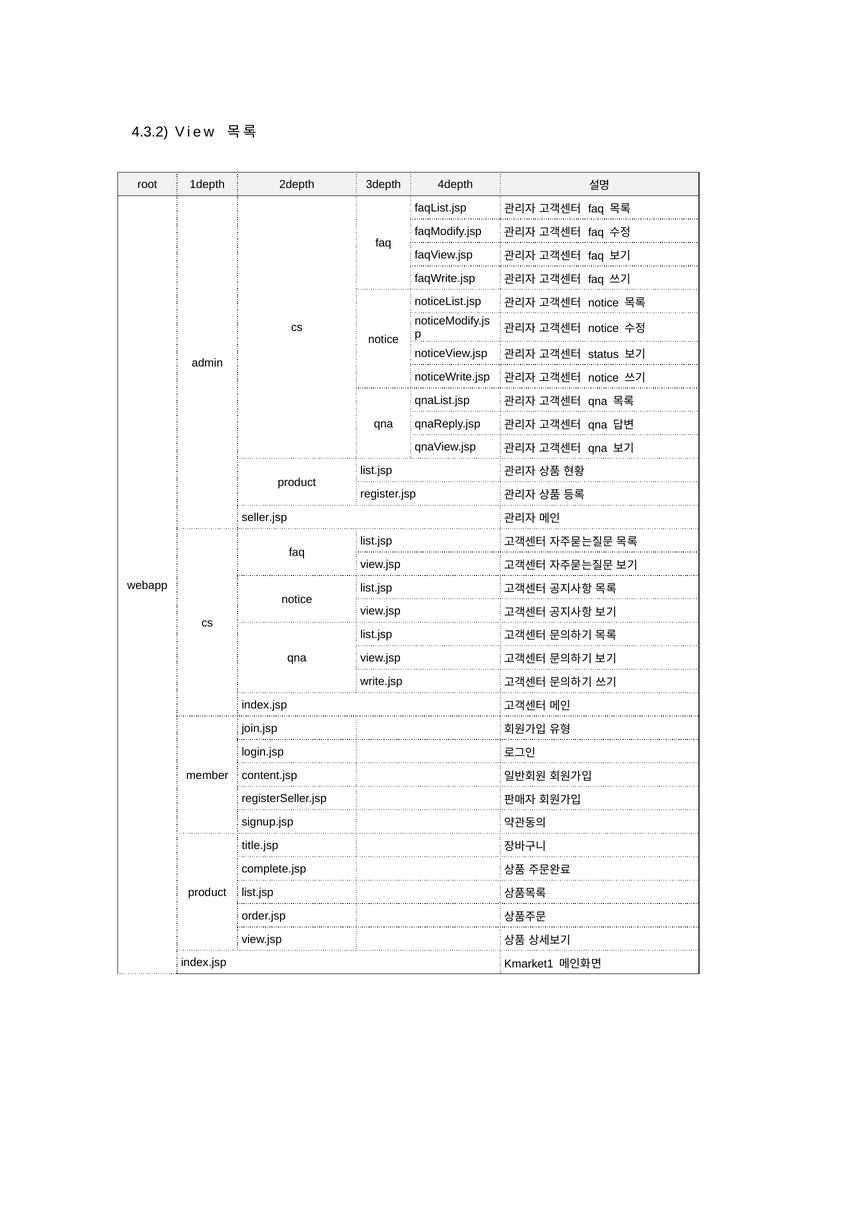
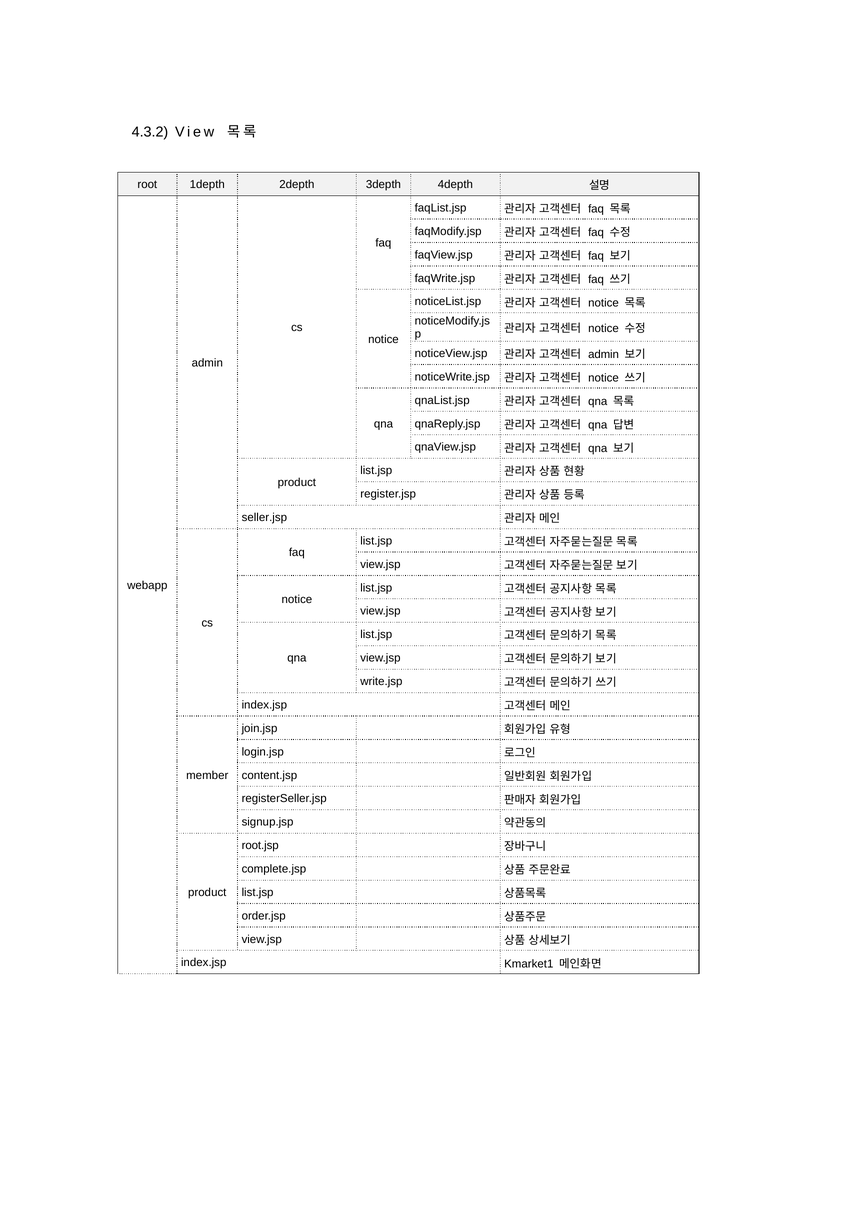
status at (603, 355): status -> admin
title.jsp: title.jsp -> root.jsp
